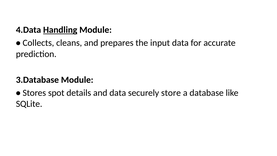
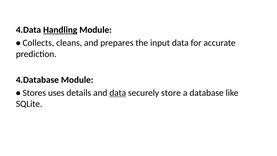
3.Database: 3.Database -> 4.Database
spot: spot -> uses
data at (118, 93) underline: none -> present
